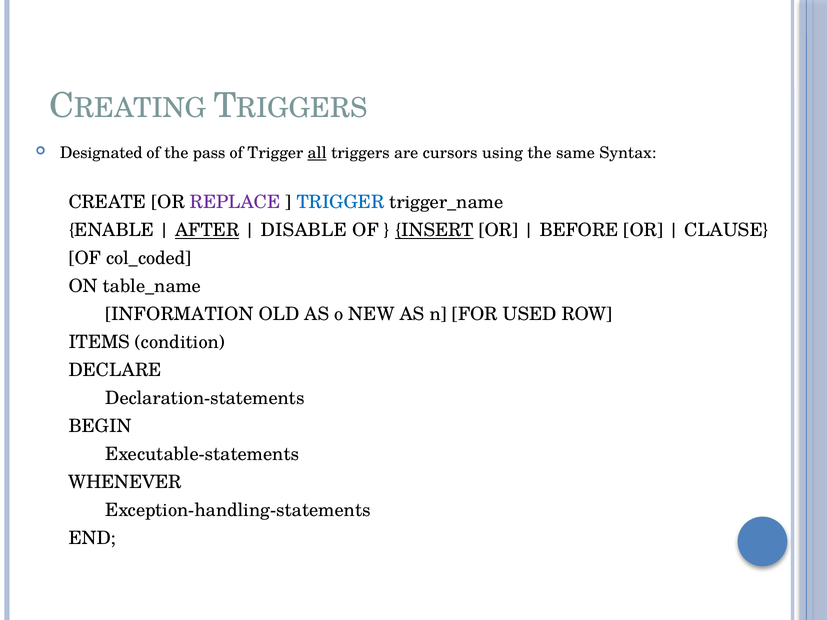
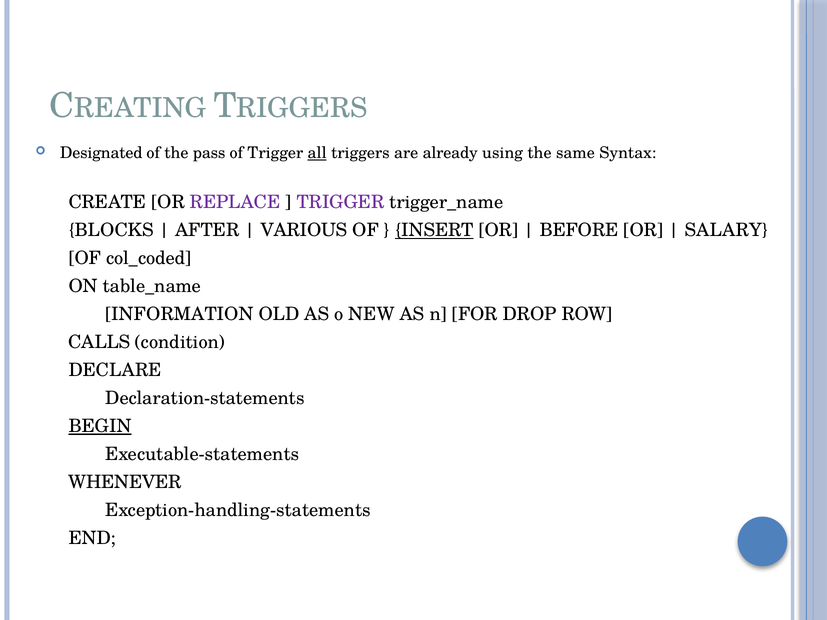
cursors: cursors -> already
TRIGGER at (341, 203) colour: blue -> purple
ENABLE: ENABLE -> BLOCKS
AFTER underline: present -> none
DISABLE: DISABLE -> VARIOUS
CLAUSE: CLAUSE -> SALARY
USED: USED -> DROP
ITEMS: ITEMS -> CALLS
BEGIN underline: none -> present
